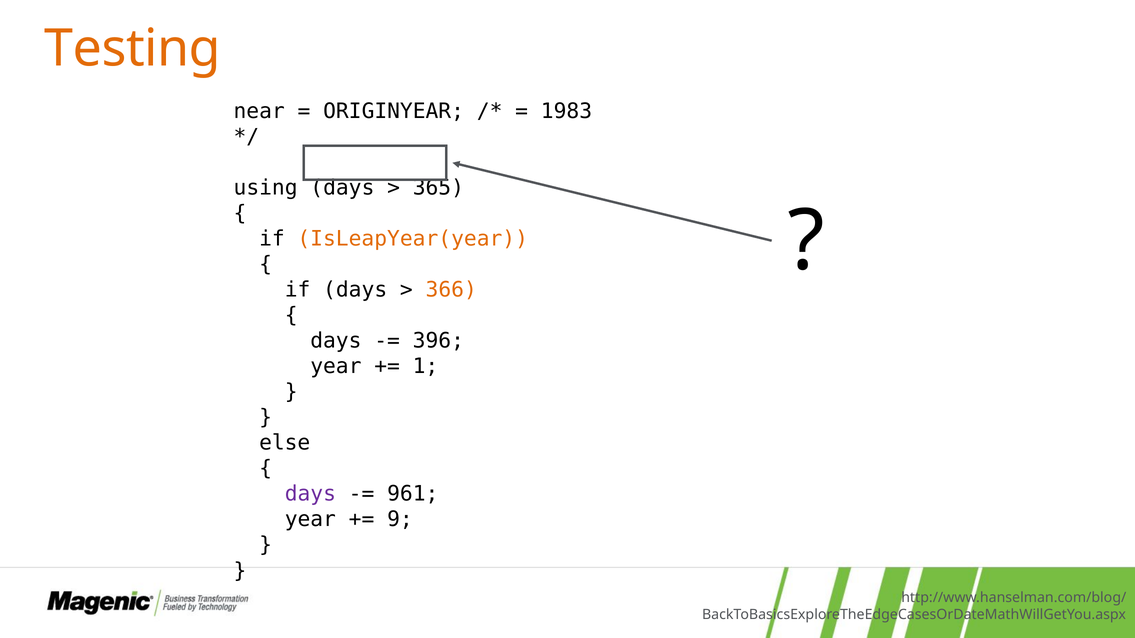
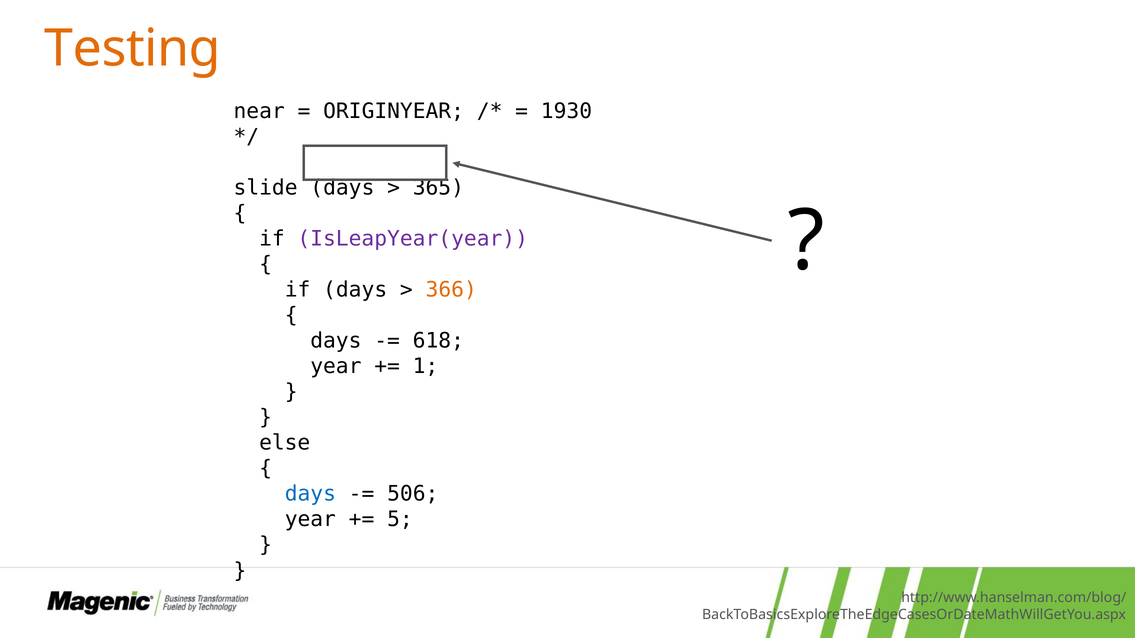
1983: 1983 -> 1930
using: using -> slide
IsLeapYear(year colour: orange -> purple
396: 396 -> 618
days at (310, 494) colour: purple -> blue
961: 961 -> 506
9: 9 -> 5
